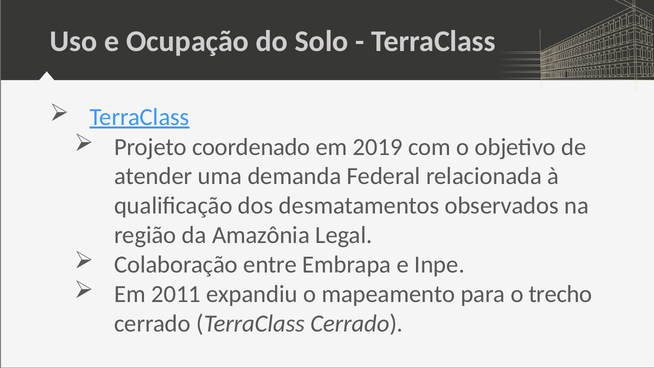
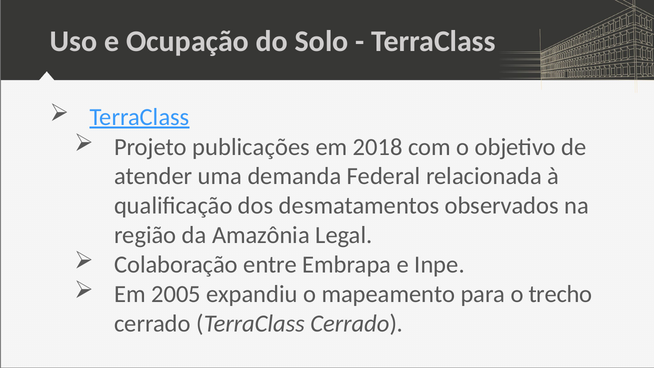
coordenado: coordenado -> publicações
2019: 2019 -> 2018
2011: 2011 -> 2005
